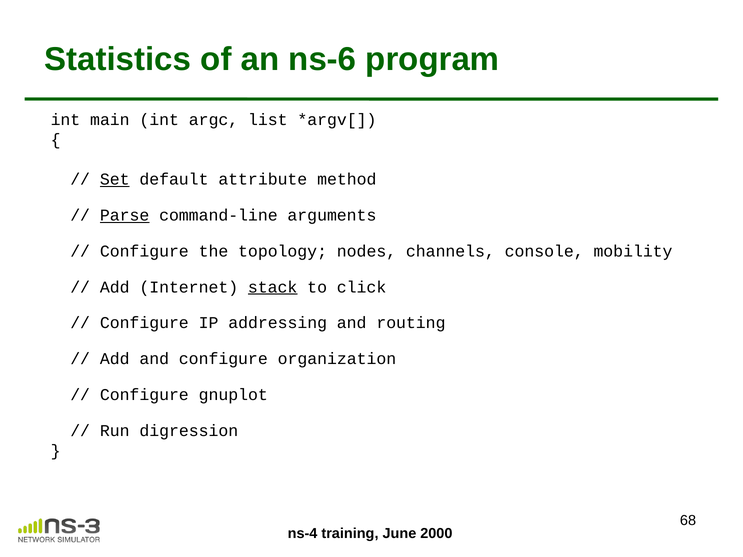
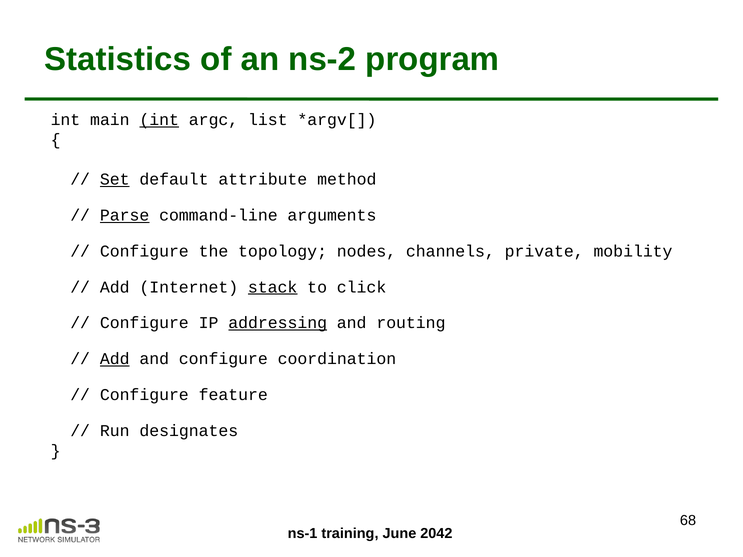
ns-6: ns-6 -> ns-2
int at (159, 120) underline: none -> present
console: console -> private
addressing underline: none -> present
Add at (115, 359) underline: none -> present
organization: organization -> coordination
gnuplot: gnuplot -> feature
digression: digression -> designates
ns-4: ns-4 -> ns-1
2000: 2000 -> 2042
